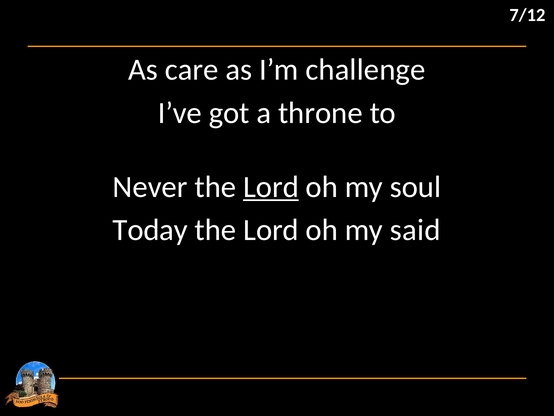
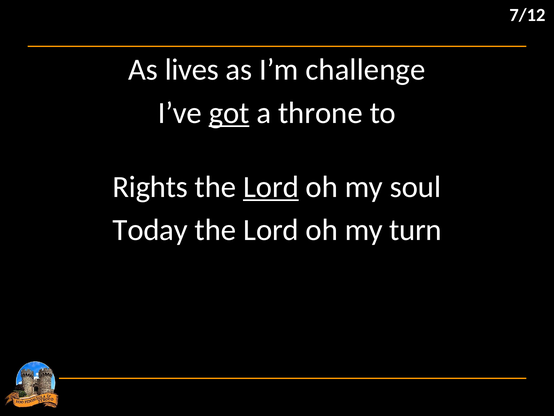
care: care -> lives
got underline: none -> present
Never: Never -> Rights
said: said -> turn
